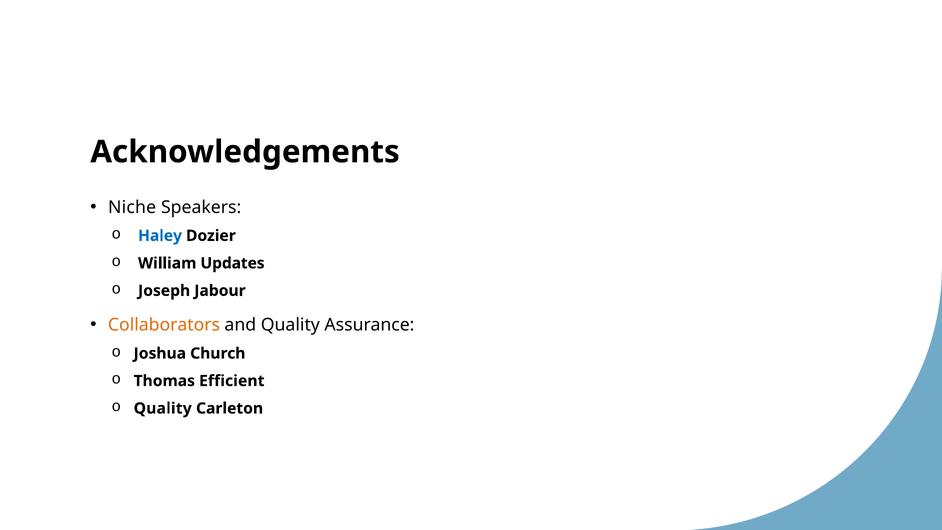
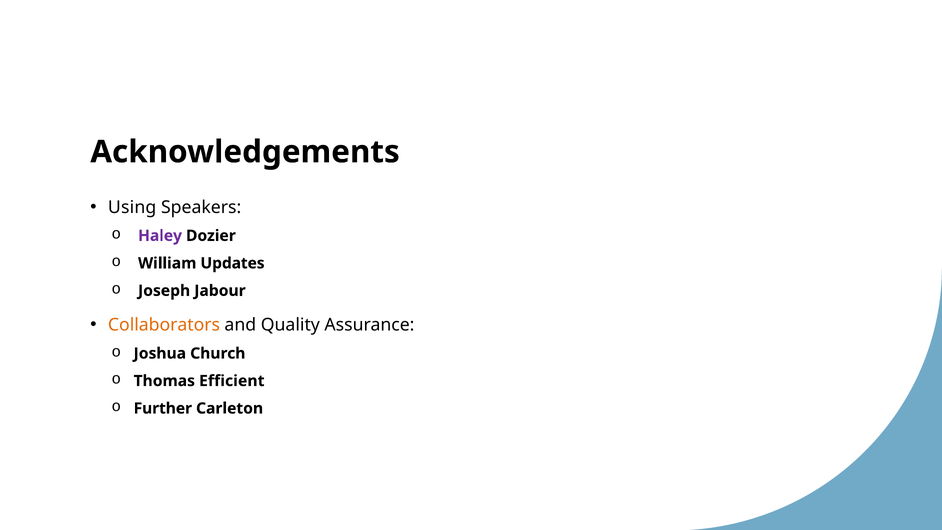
Niche: Niche -> Using
Haley colour: blue -> purple
Quality at (163, 408): Quality -> Further
